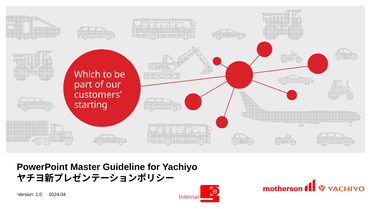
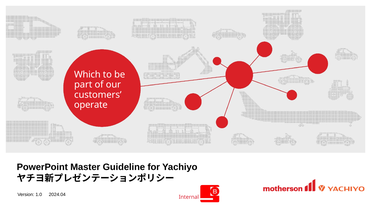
starting: starting -> operate
